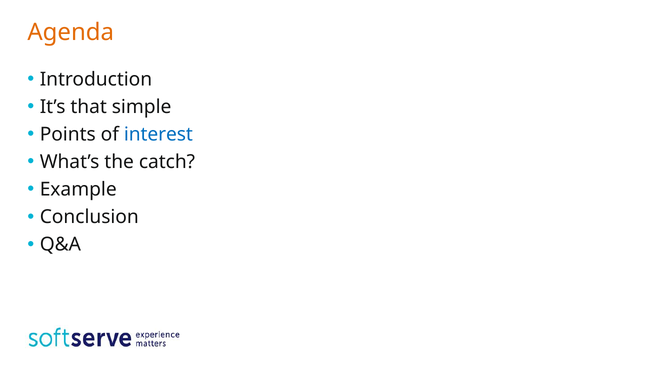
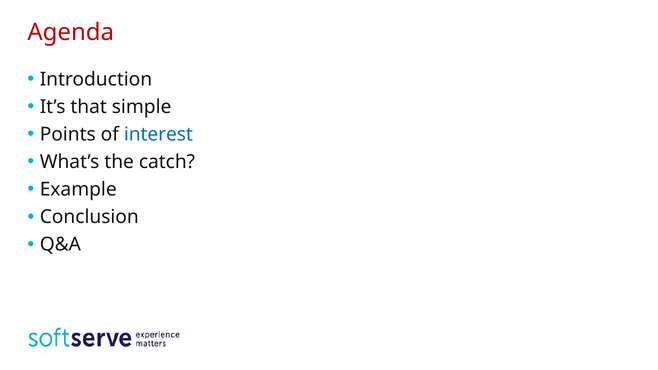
Agenda colour: orange -> red
